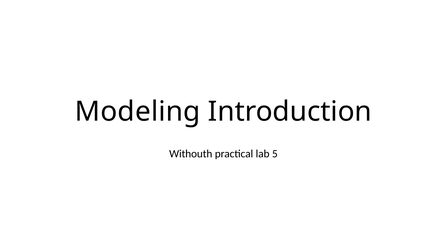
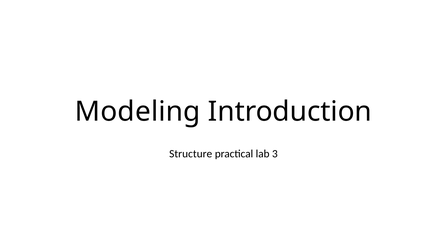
Withouth: Withouth -> Structure
5: 5 -> 3
